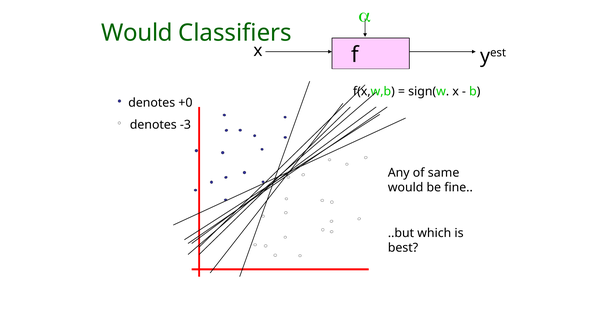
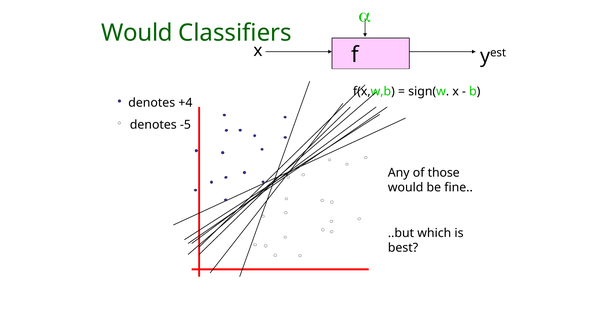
+0: +0 -> +4
-3: -3 -> -5
same: same -> those
